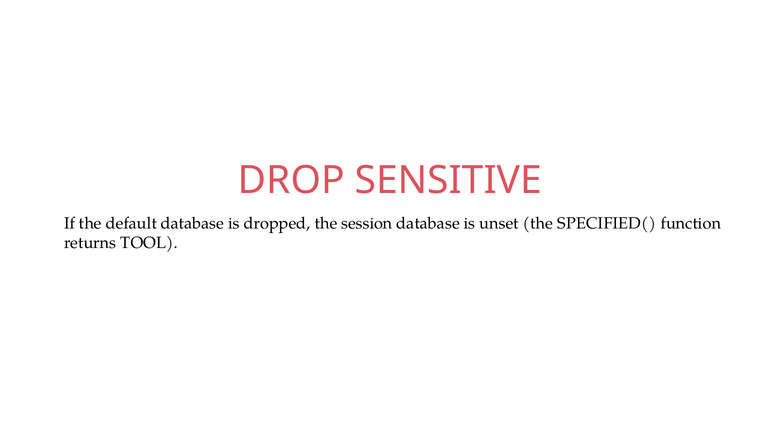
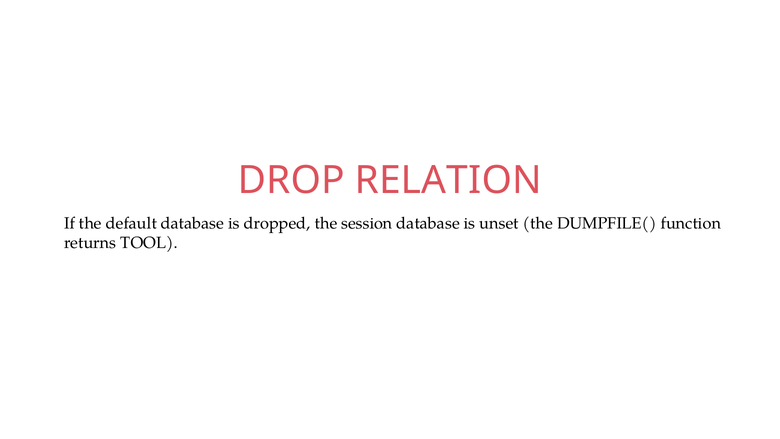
SENSITIVE: SENSITIVE -> RELATION
SPECIFIED(: SPECIFIED( -> DUMPFILE(
